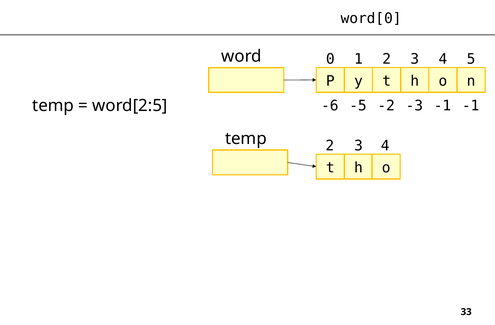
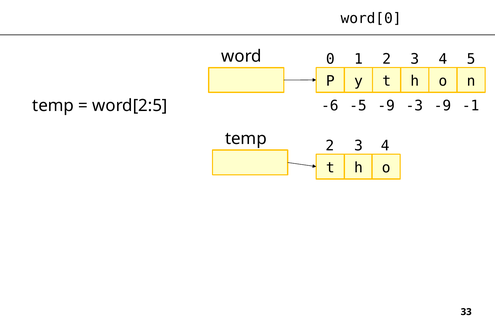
-5 -2: -2 -> -9
-3 -1: -1 -> -9
